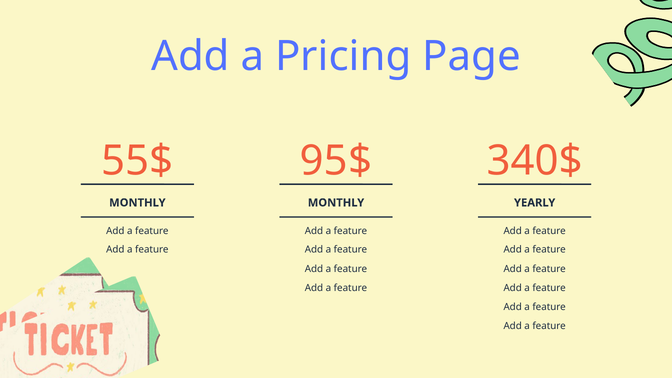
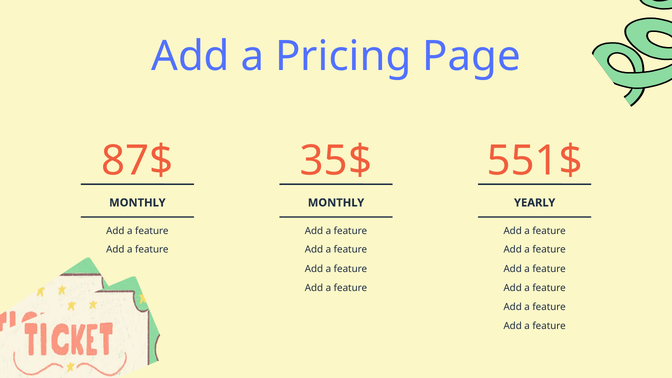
55$: 55$ -> 87$
95$: 95$ -> 35$
340$: 340$ -> 551$
